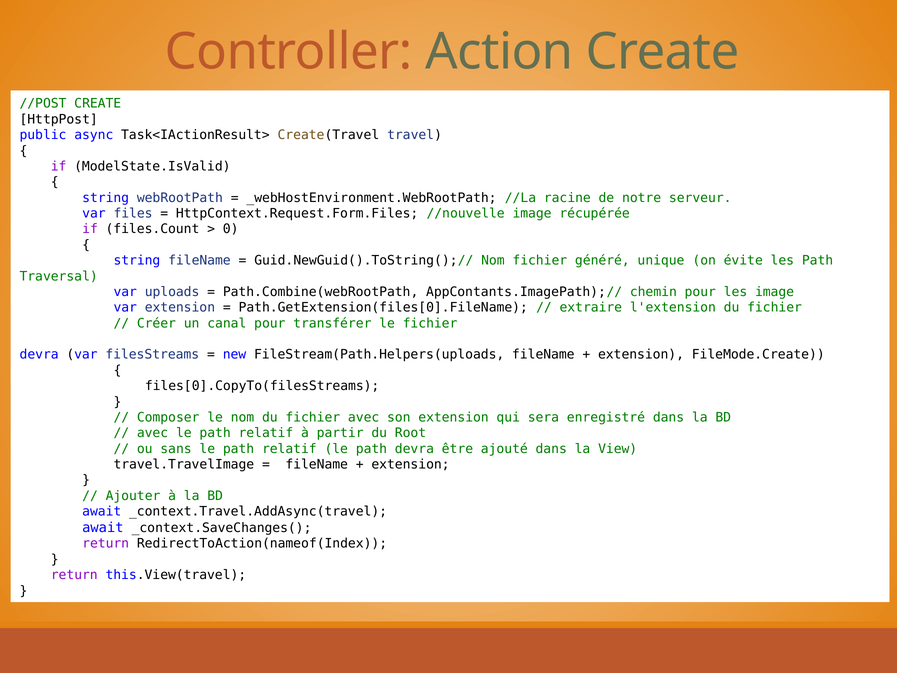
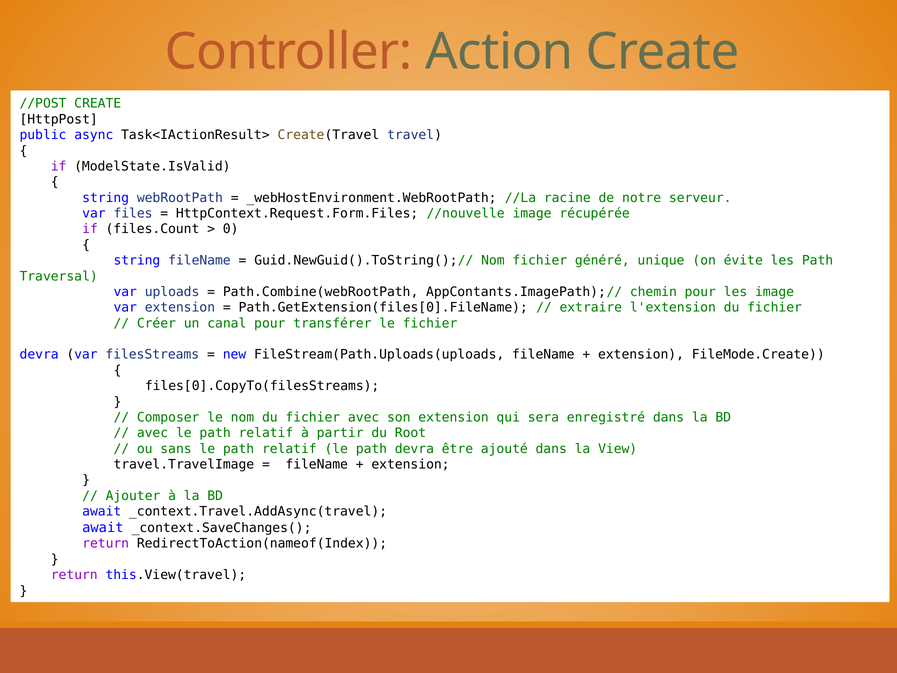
FileStream(Path.Helpers(uploads: FileStream(Path.Helpers(uploads -> FileStream(Path.Uploads(uploads
